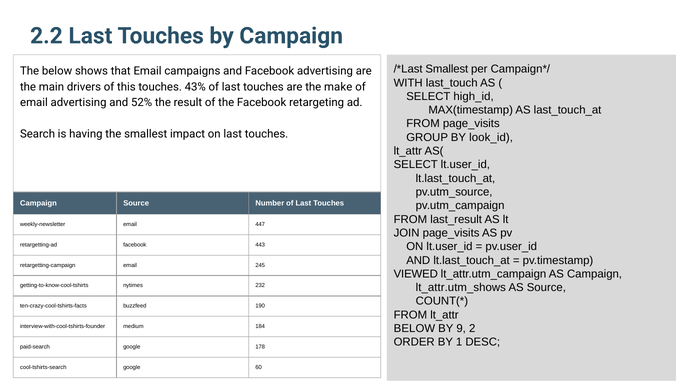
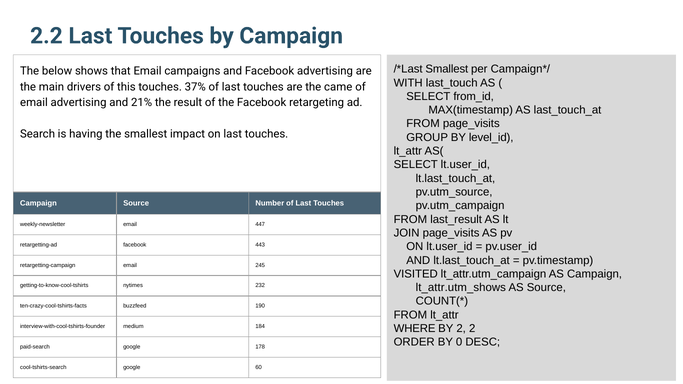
43%: 43% -> 37%
make: make -> came
high_id: high_id -> from_id
52%: 52% -> 21%
look_id: look_id -> level_id
VIEWED: VIEWED -> VISITED
BELOW at (414, 329): BELOW -> WHERE
BY 9: 9 -> 2
1: 1 -> 0
